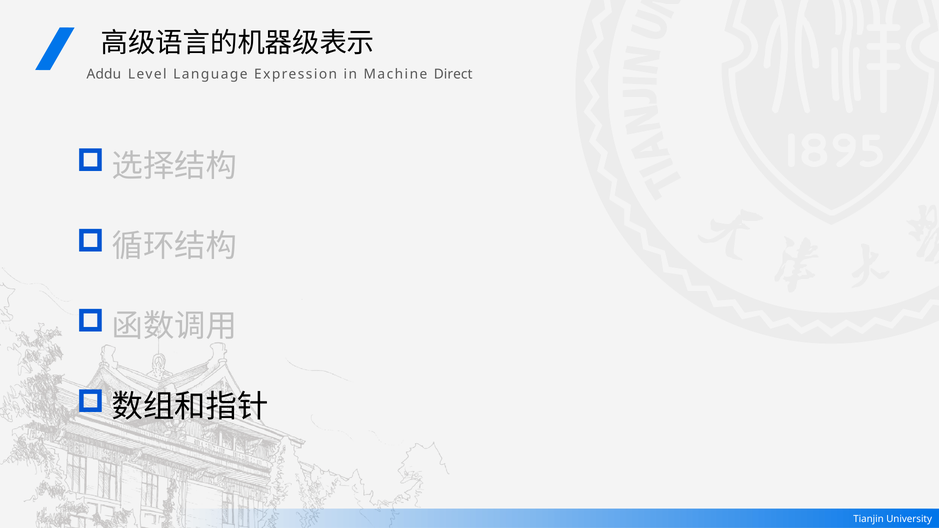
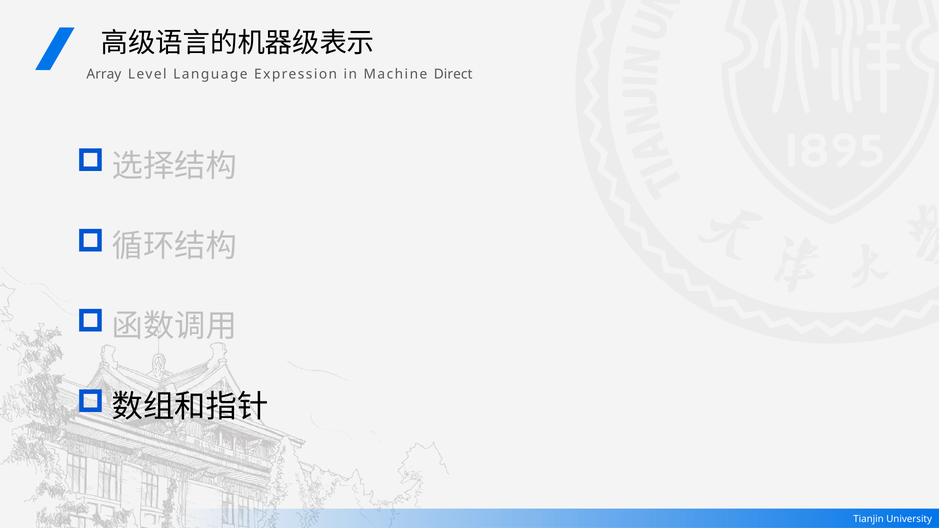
Addu: Addu -> Array
